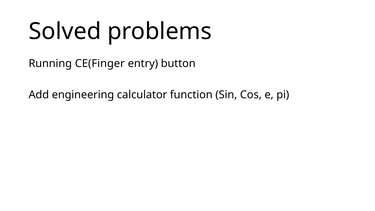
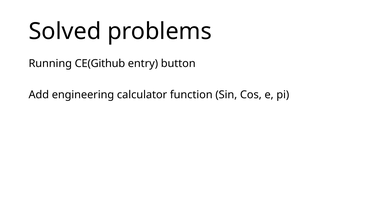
CE(Finger: CE(Finger -> CE(Github
